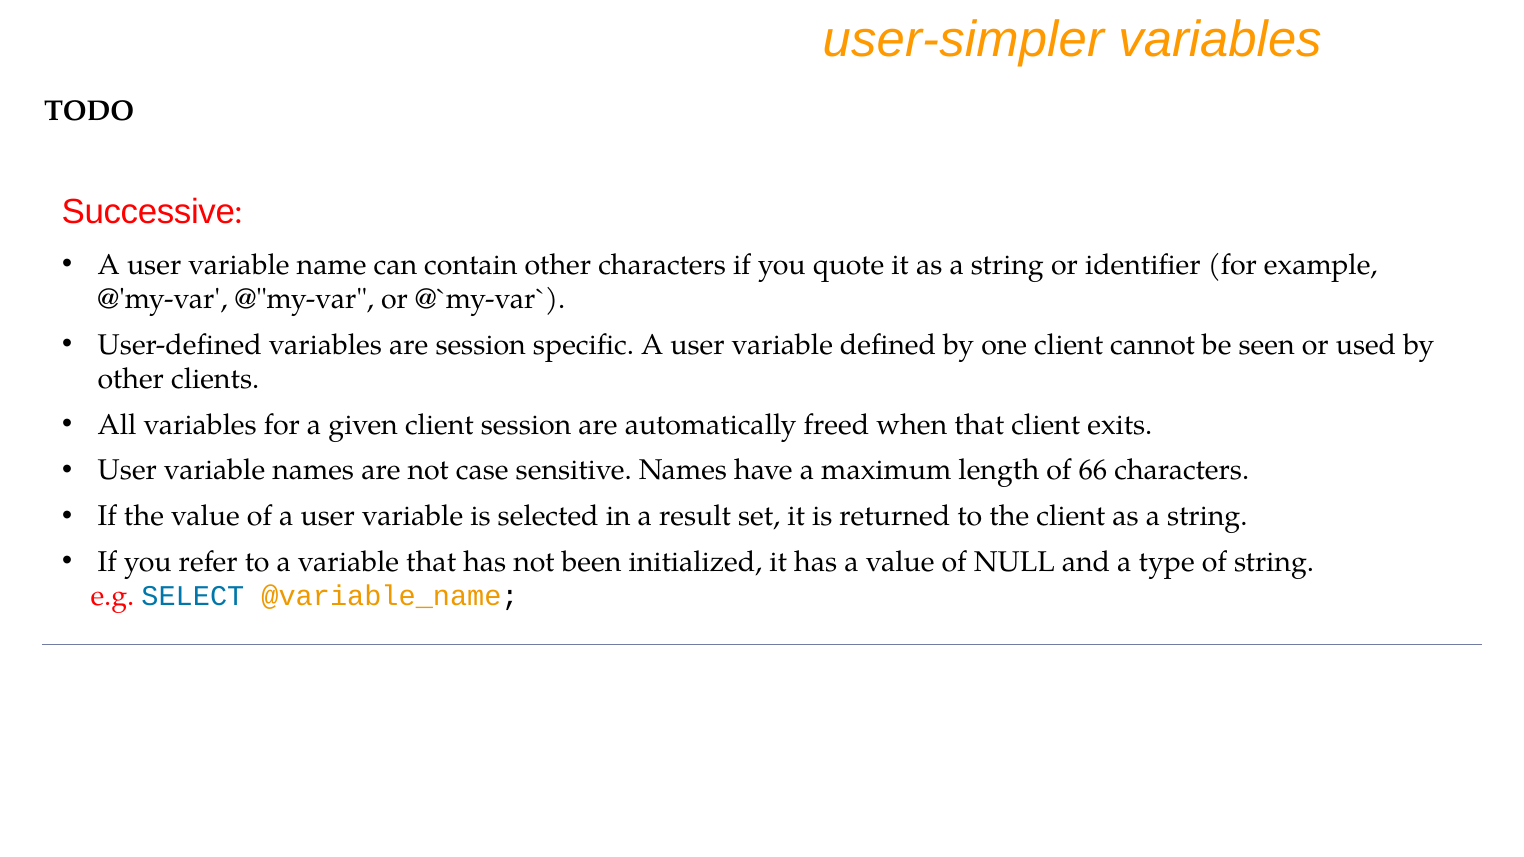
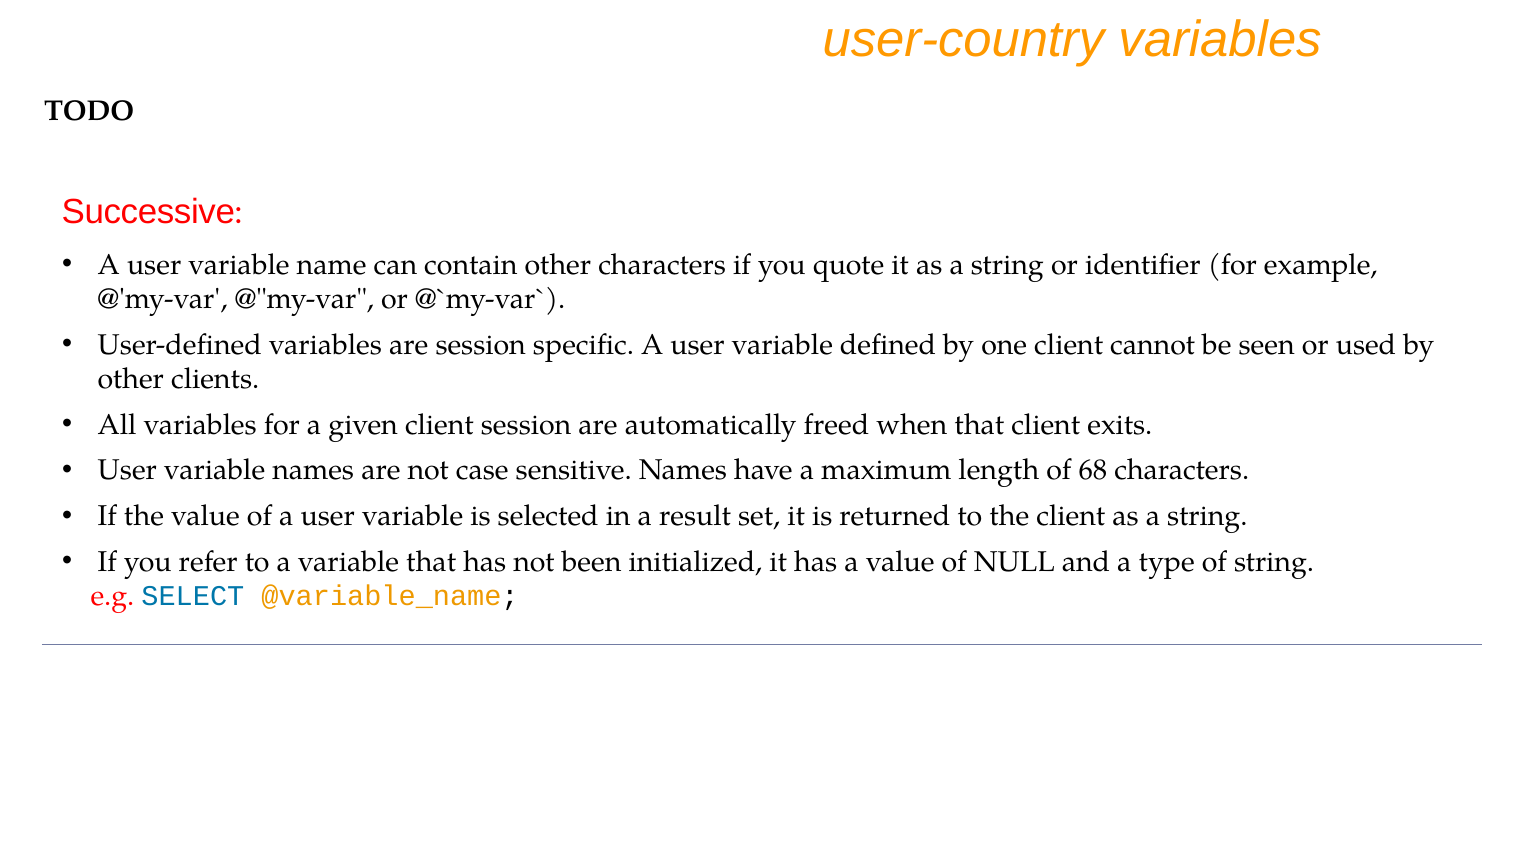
user-simpler: user-simpler -> user-country
66: 66 -> 68
